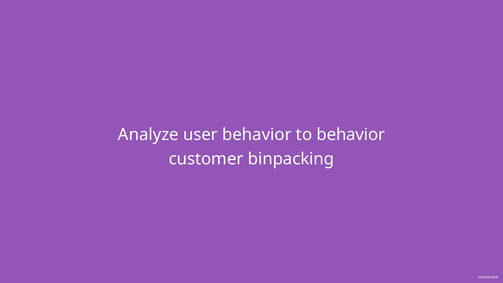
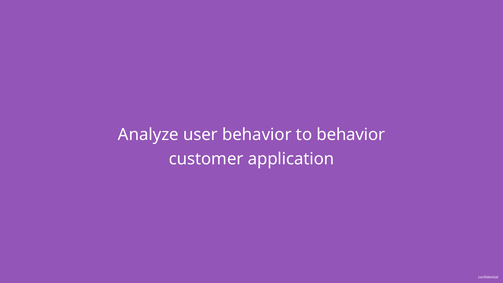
binpacking: binpacking -> application
